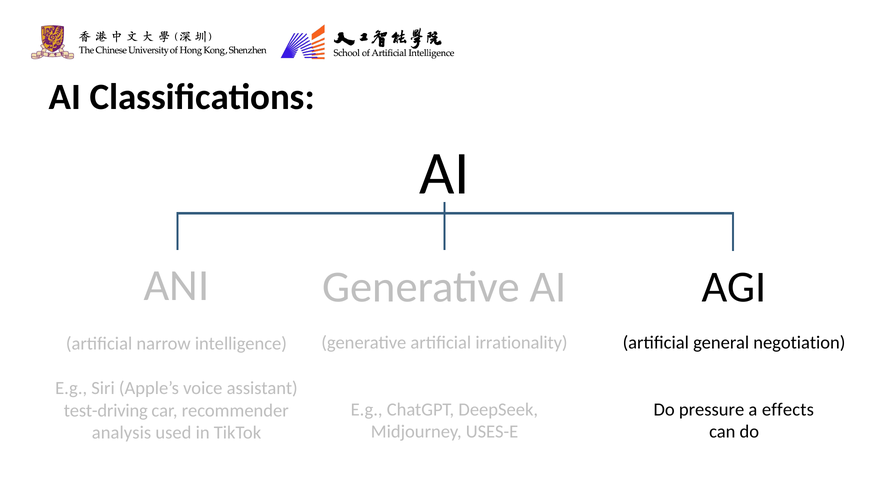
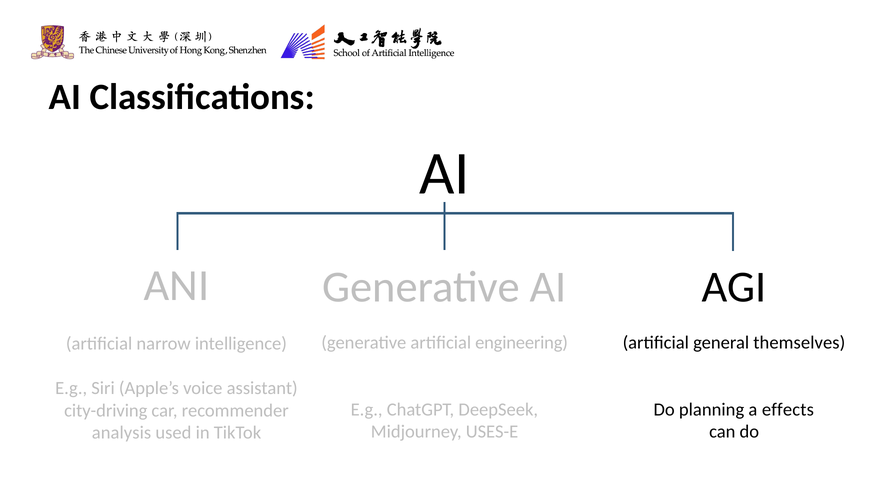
irrationality: irrationality -> engineering
negotiation: negotiation -> themselves
pressure: pressure -> planning
test-driving: test-driving -> city-driving
